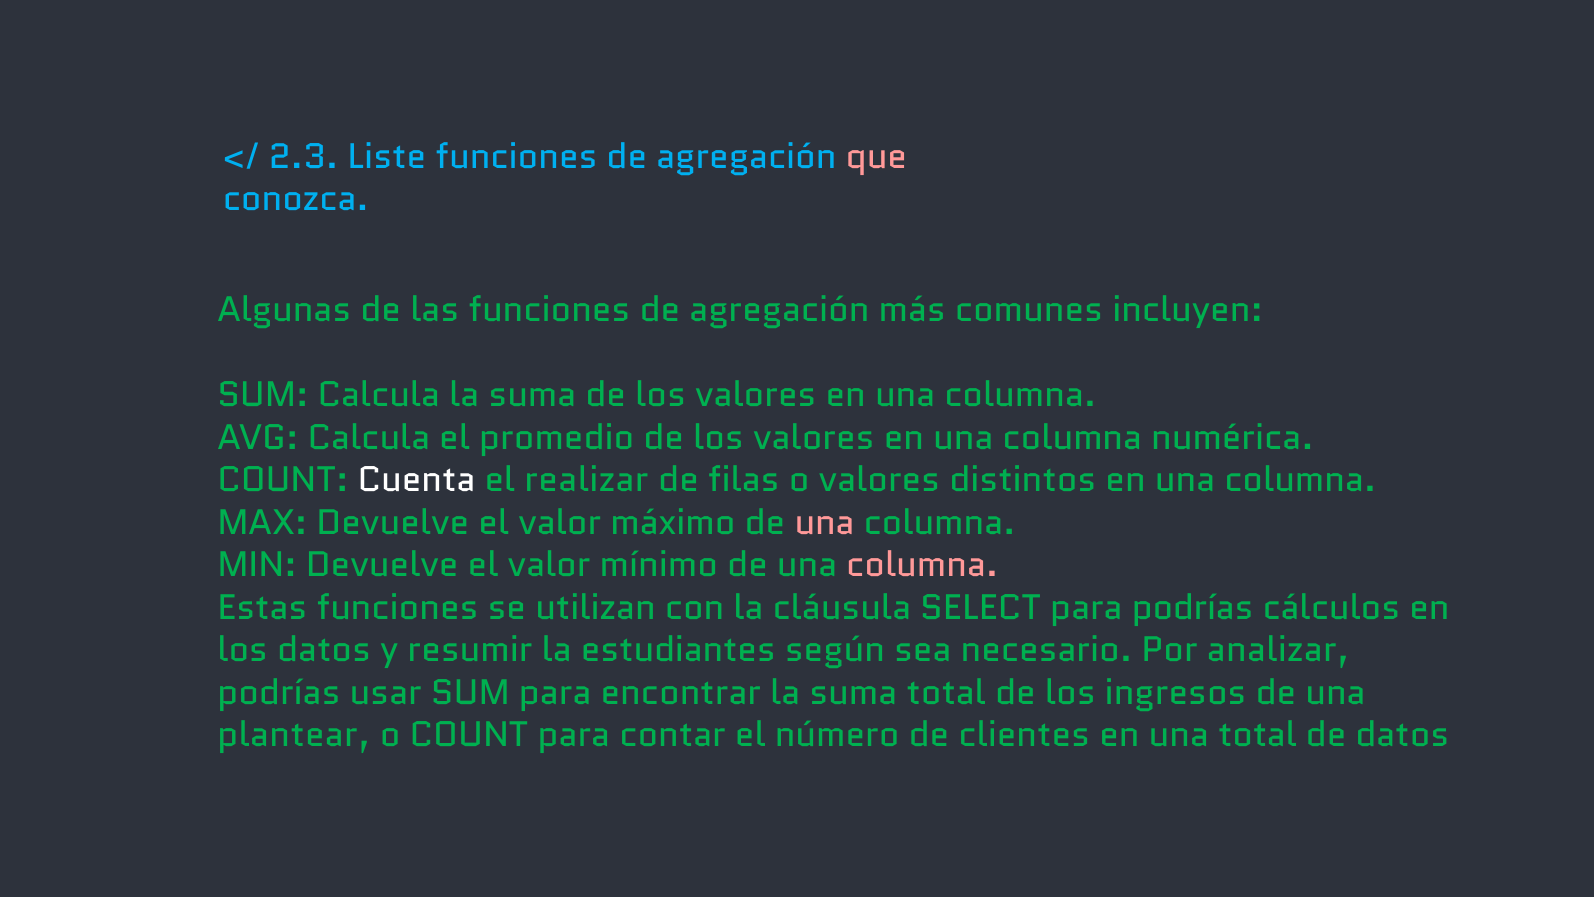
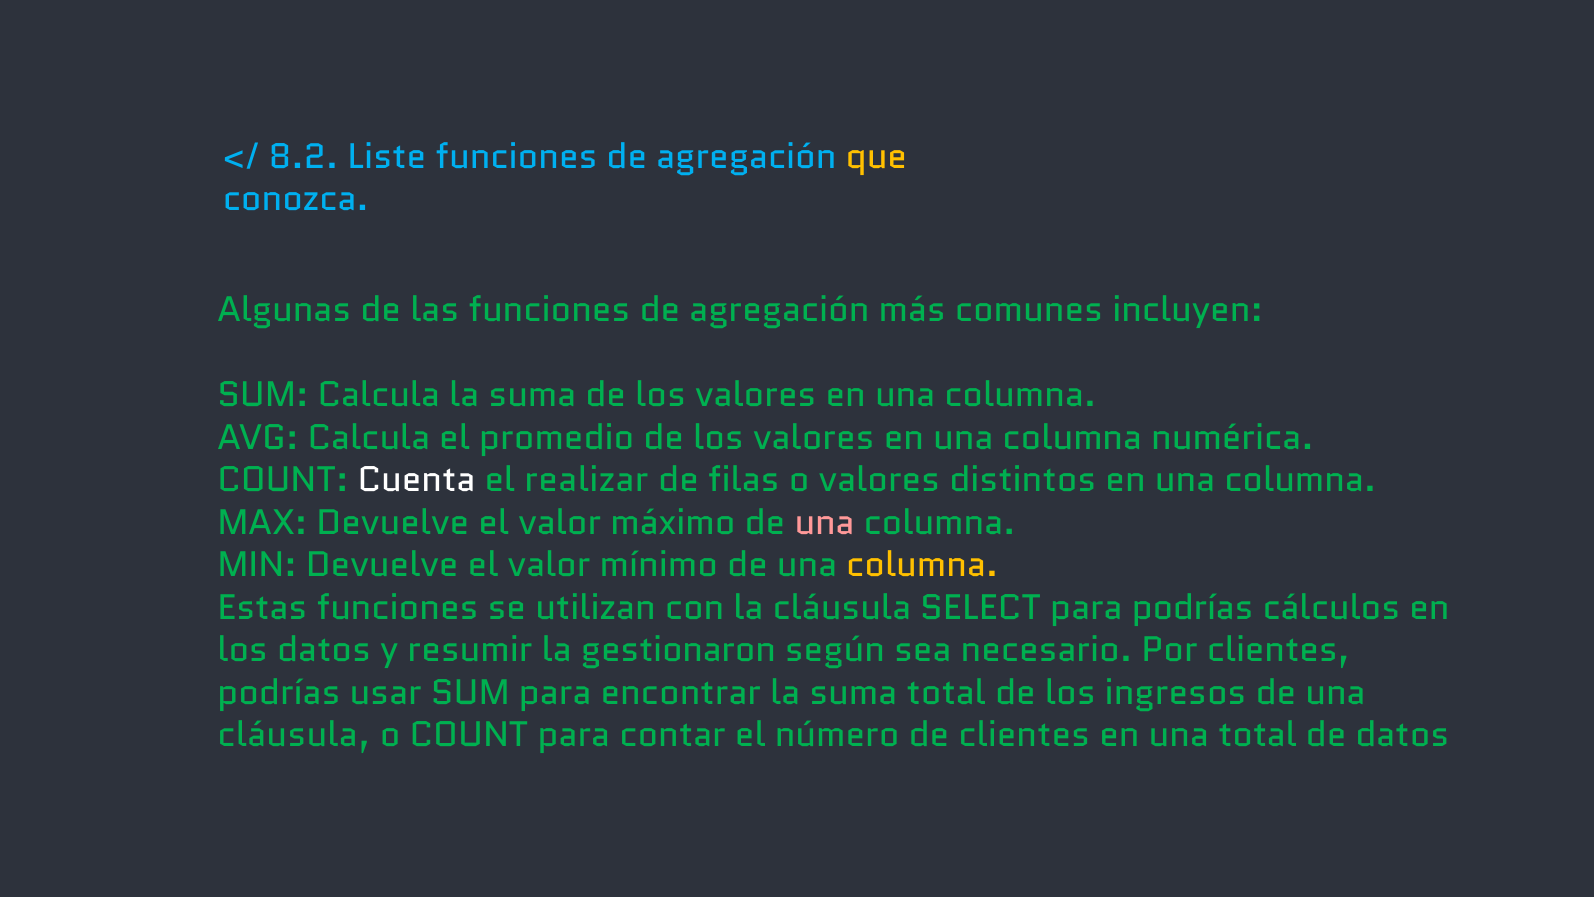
2.3: 2.3 -> 8.2
que colour: pink -> yellow
columna at (922, 565) colour: pink -> yellow
estudiantes: estudiantes -> gestionaron
Por analizar: analizar -> clientes
plantear at (294, 735): plantear -> cláusula
